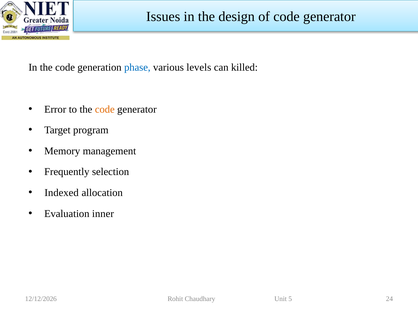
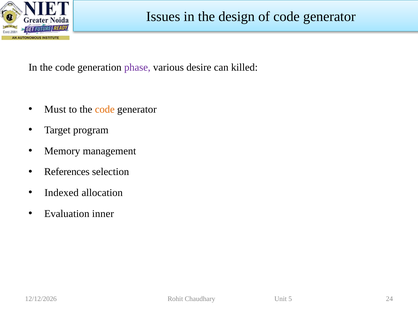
phase colour: blue -> purple
levels: levels -> desire
Error: Error -> Must
Frequently: Frequently -> References
